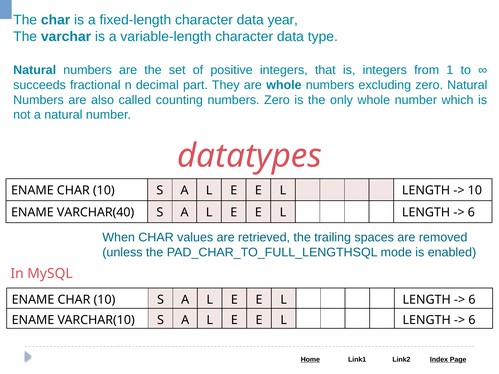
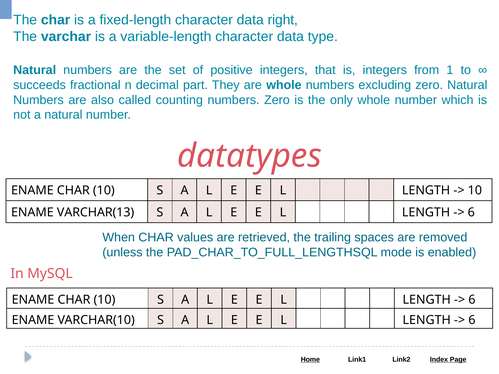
year: year -> right
VARCHAR(40: VARCHAR(40 -> VARCHAR(13
